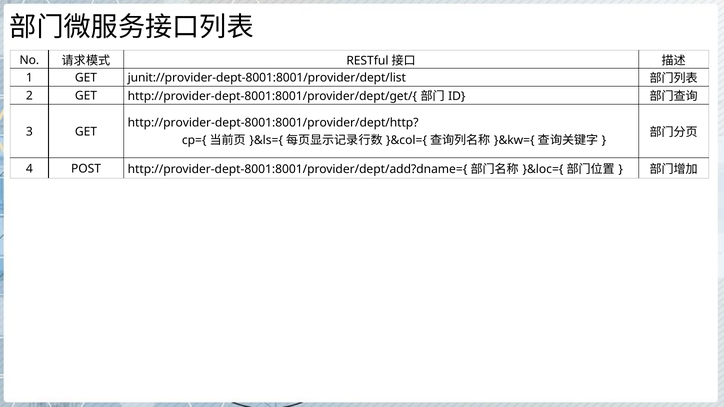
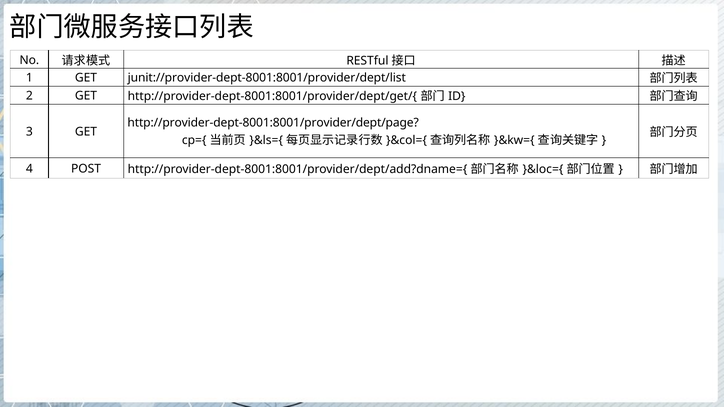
http://provider-dept-8001:8001/provider/dept/http: http://provider-dept-8001:8001/provider/dept/http -> http://provider-dept-8001:8001/provider/dept/page
